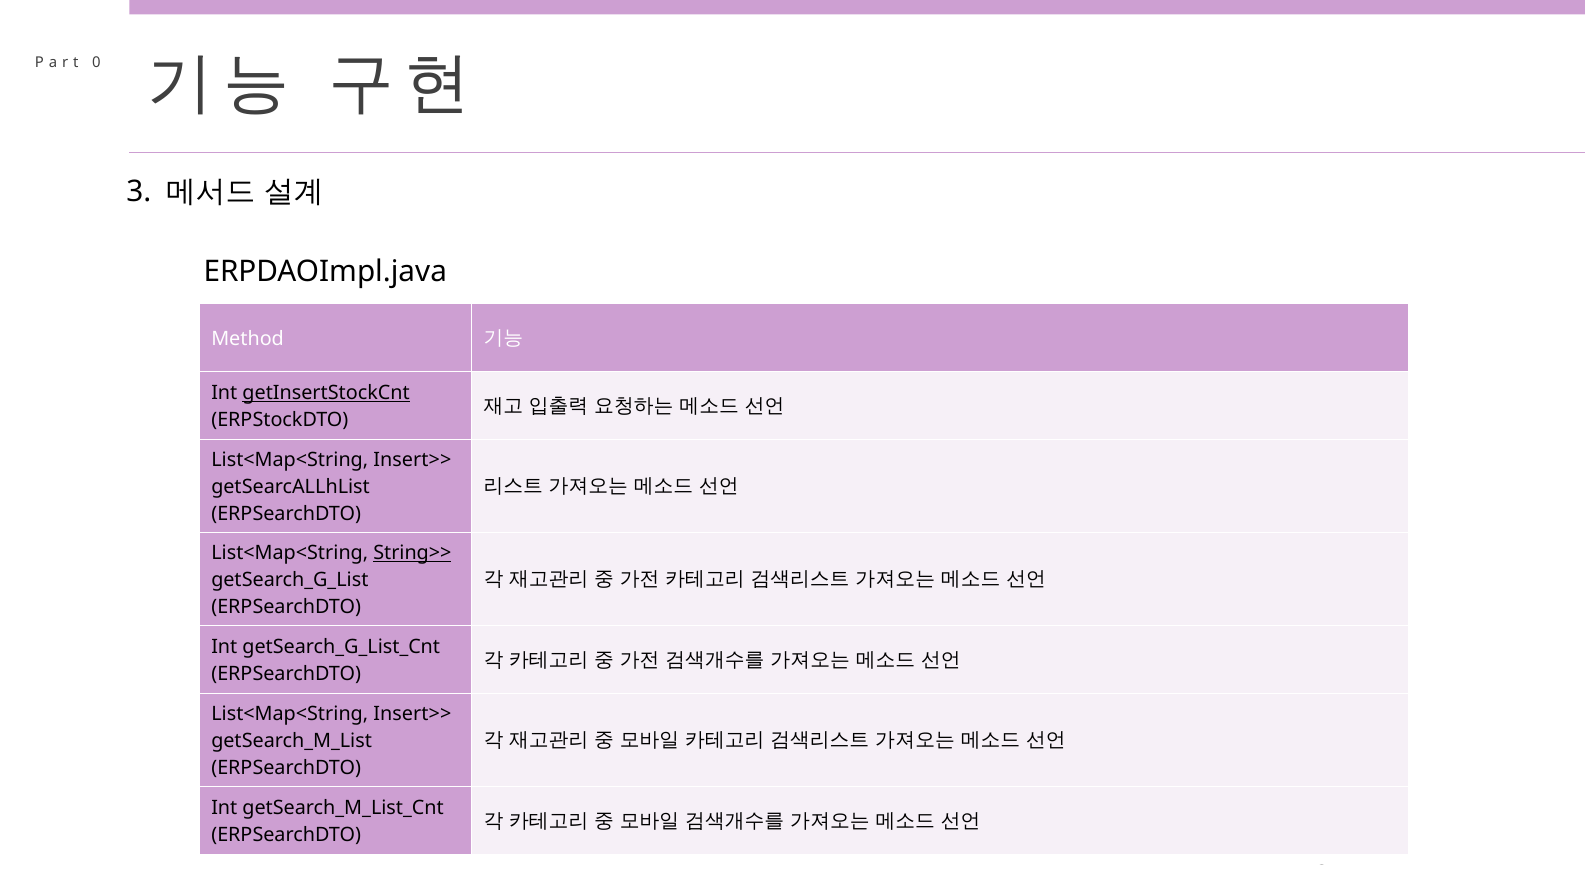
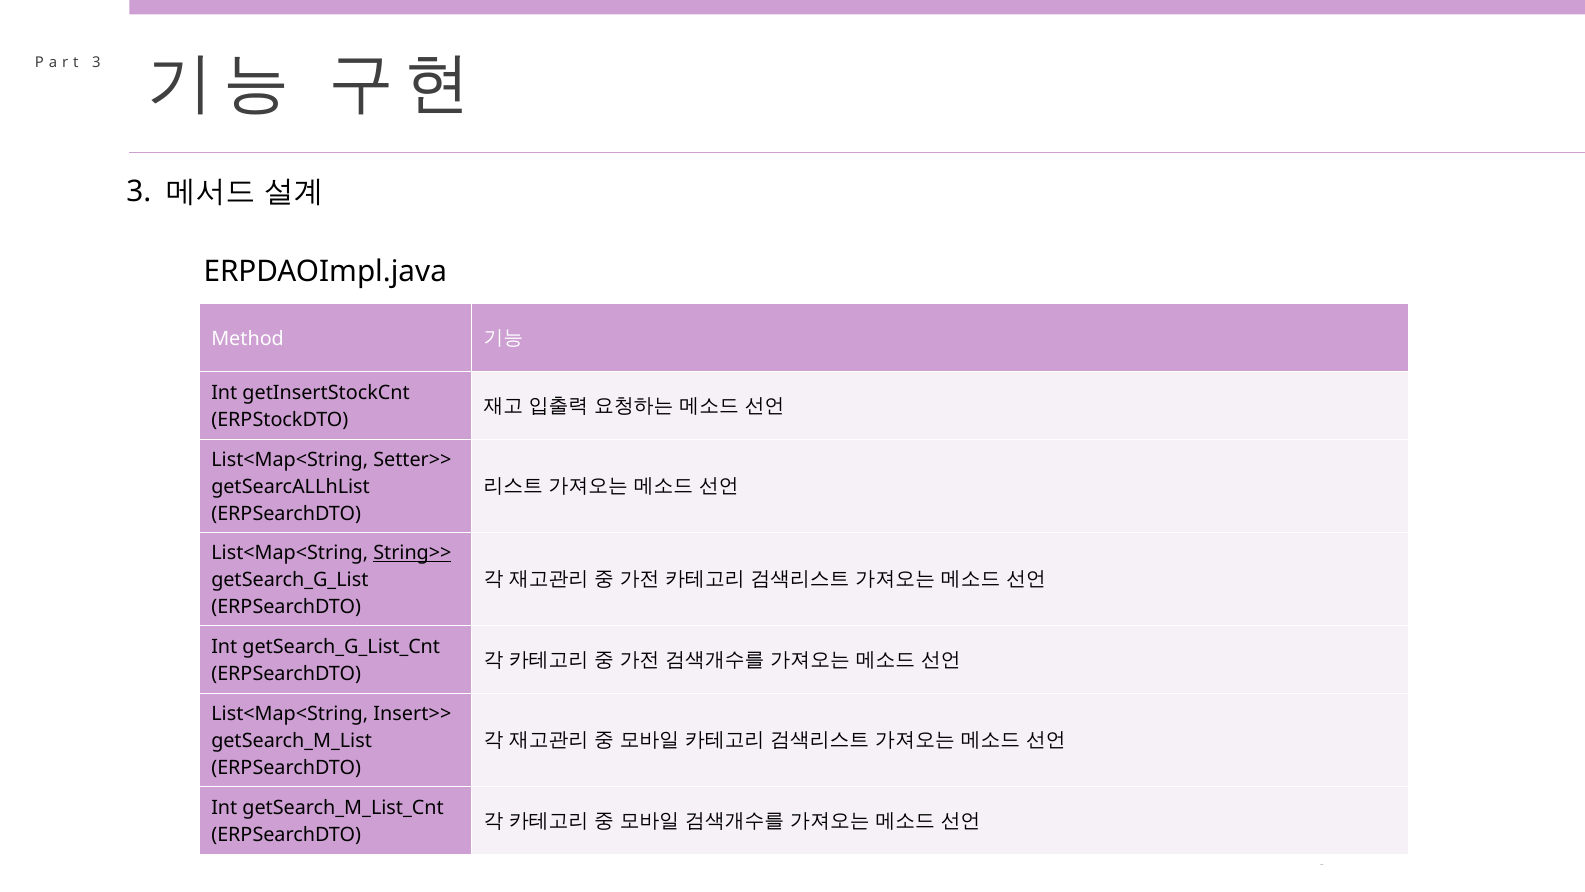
0 at (96, 63): 0 -> 3
getInsertStockCnt underline: present -> none
Insert>> at (412, 460): Insert>> -> Setter>>
